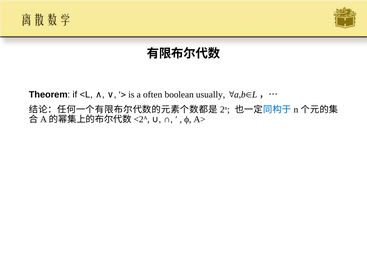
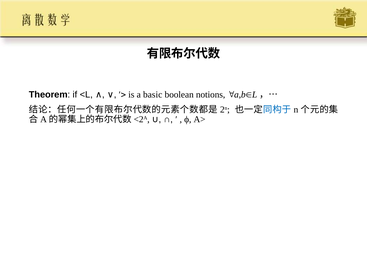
often: often -> basic
usually: usually -> notions
